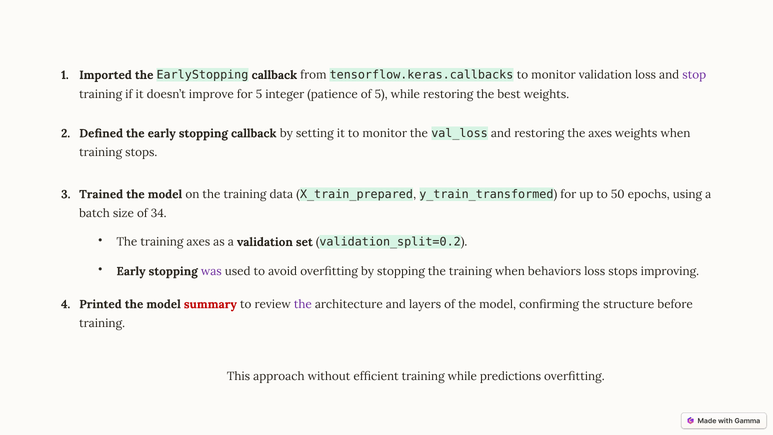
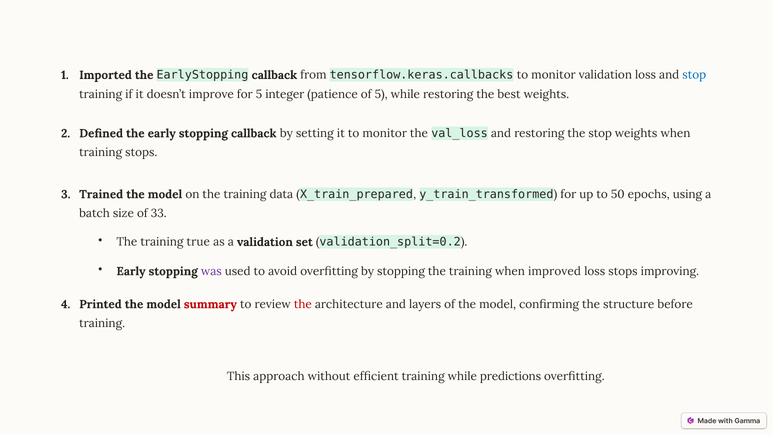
stop at (694, 75) colour: purple -> blue
the axes: axes -> stop
34: 34 -> 33
training axes: axes -> true
behaviors: behaviors -> improved
the at (303, 304) colour: purple -> red
